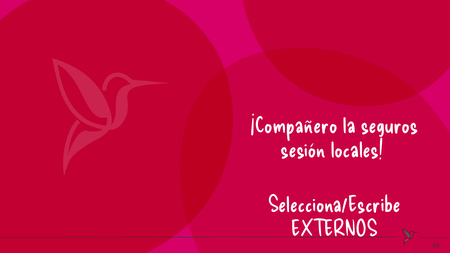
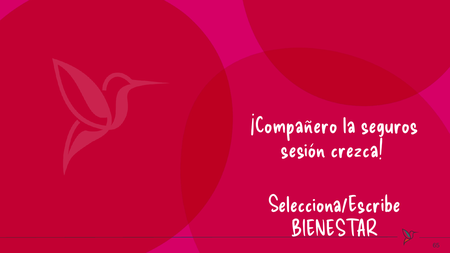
locales: locales -> crezca
EXTERNOS: EXTERNOS -> BIENESTAR
